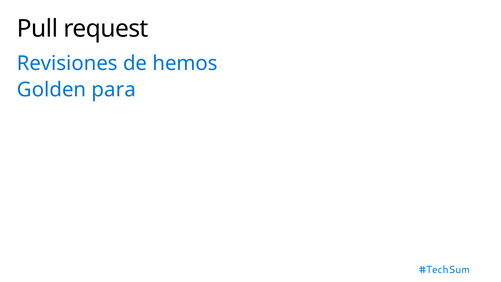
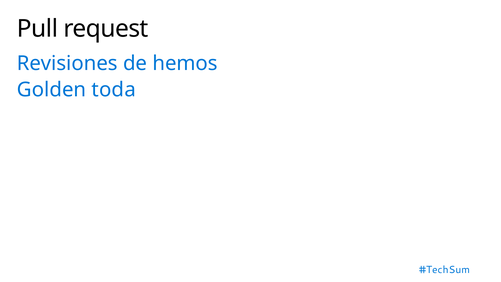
para: para -> toda
